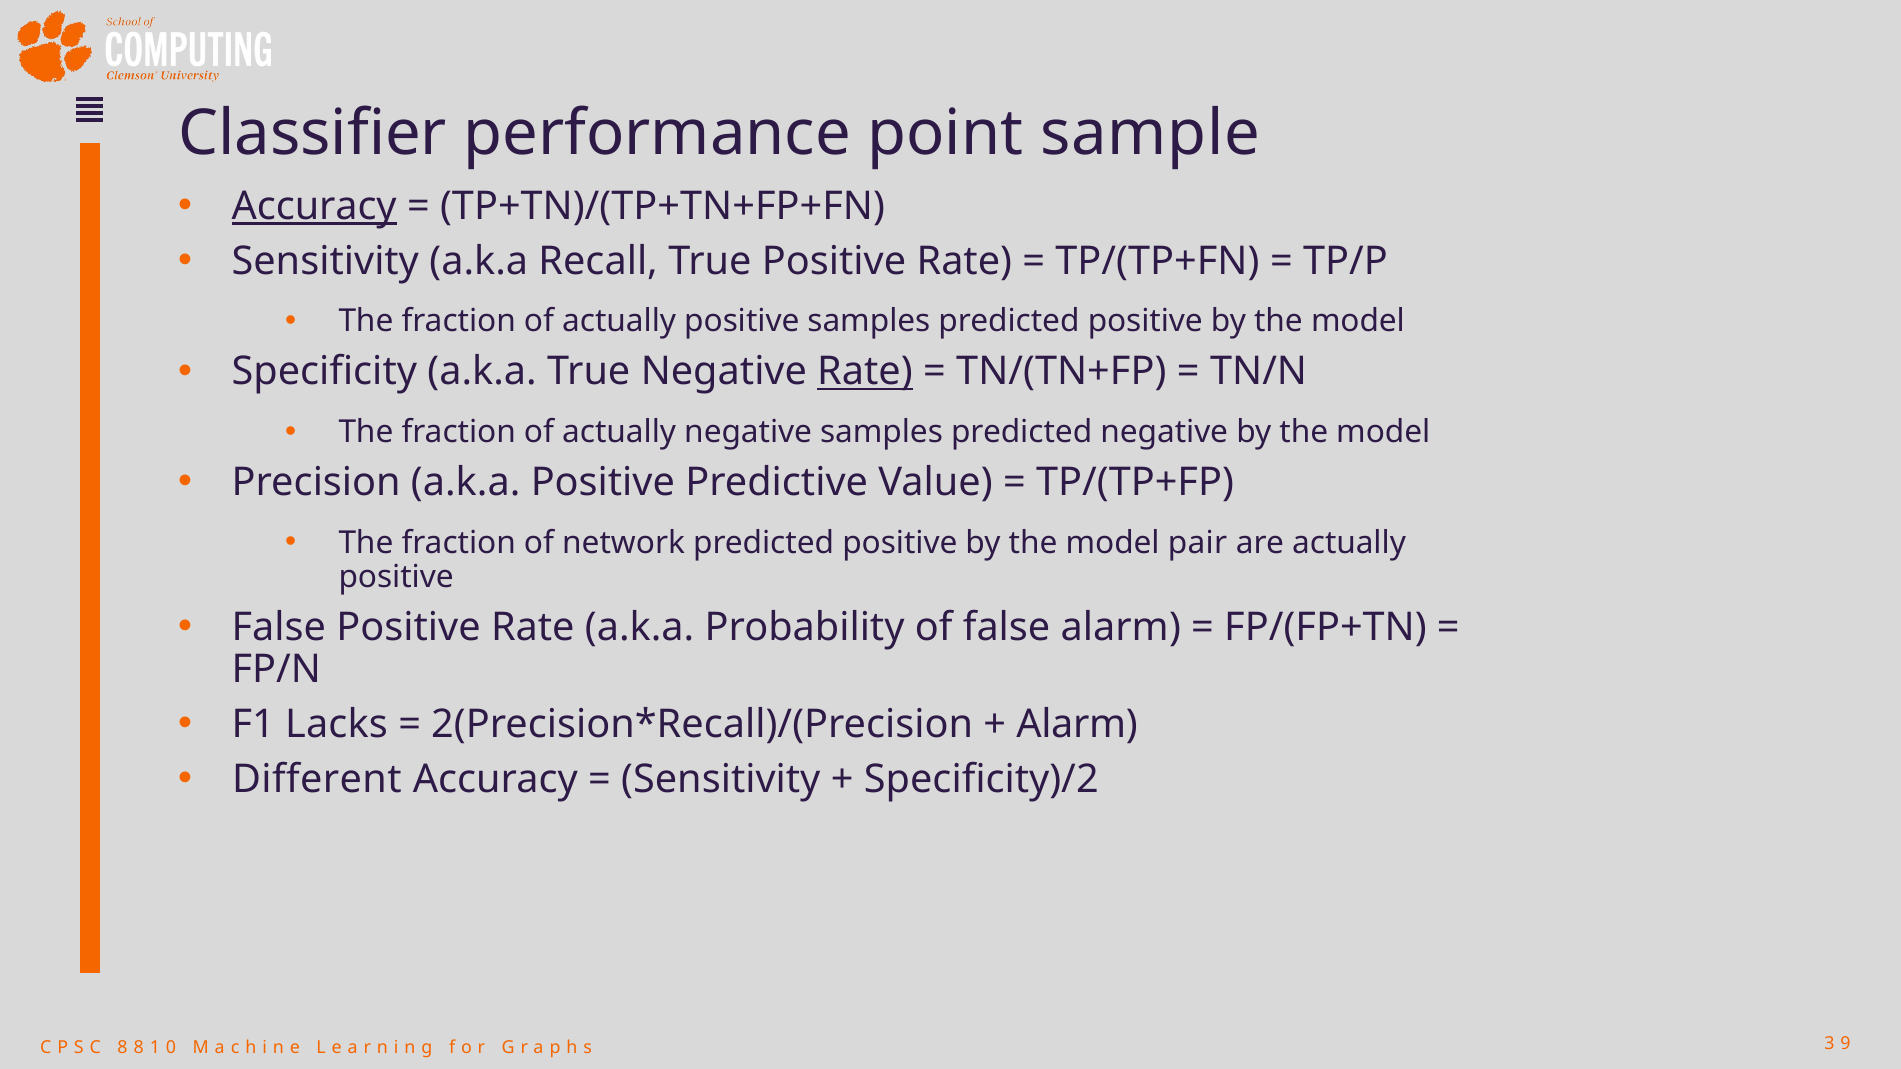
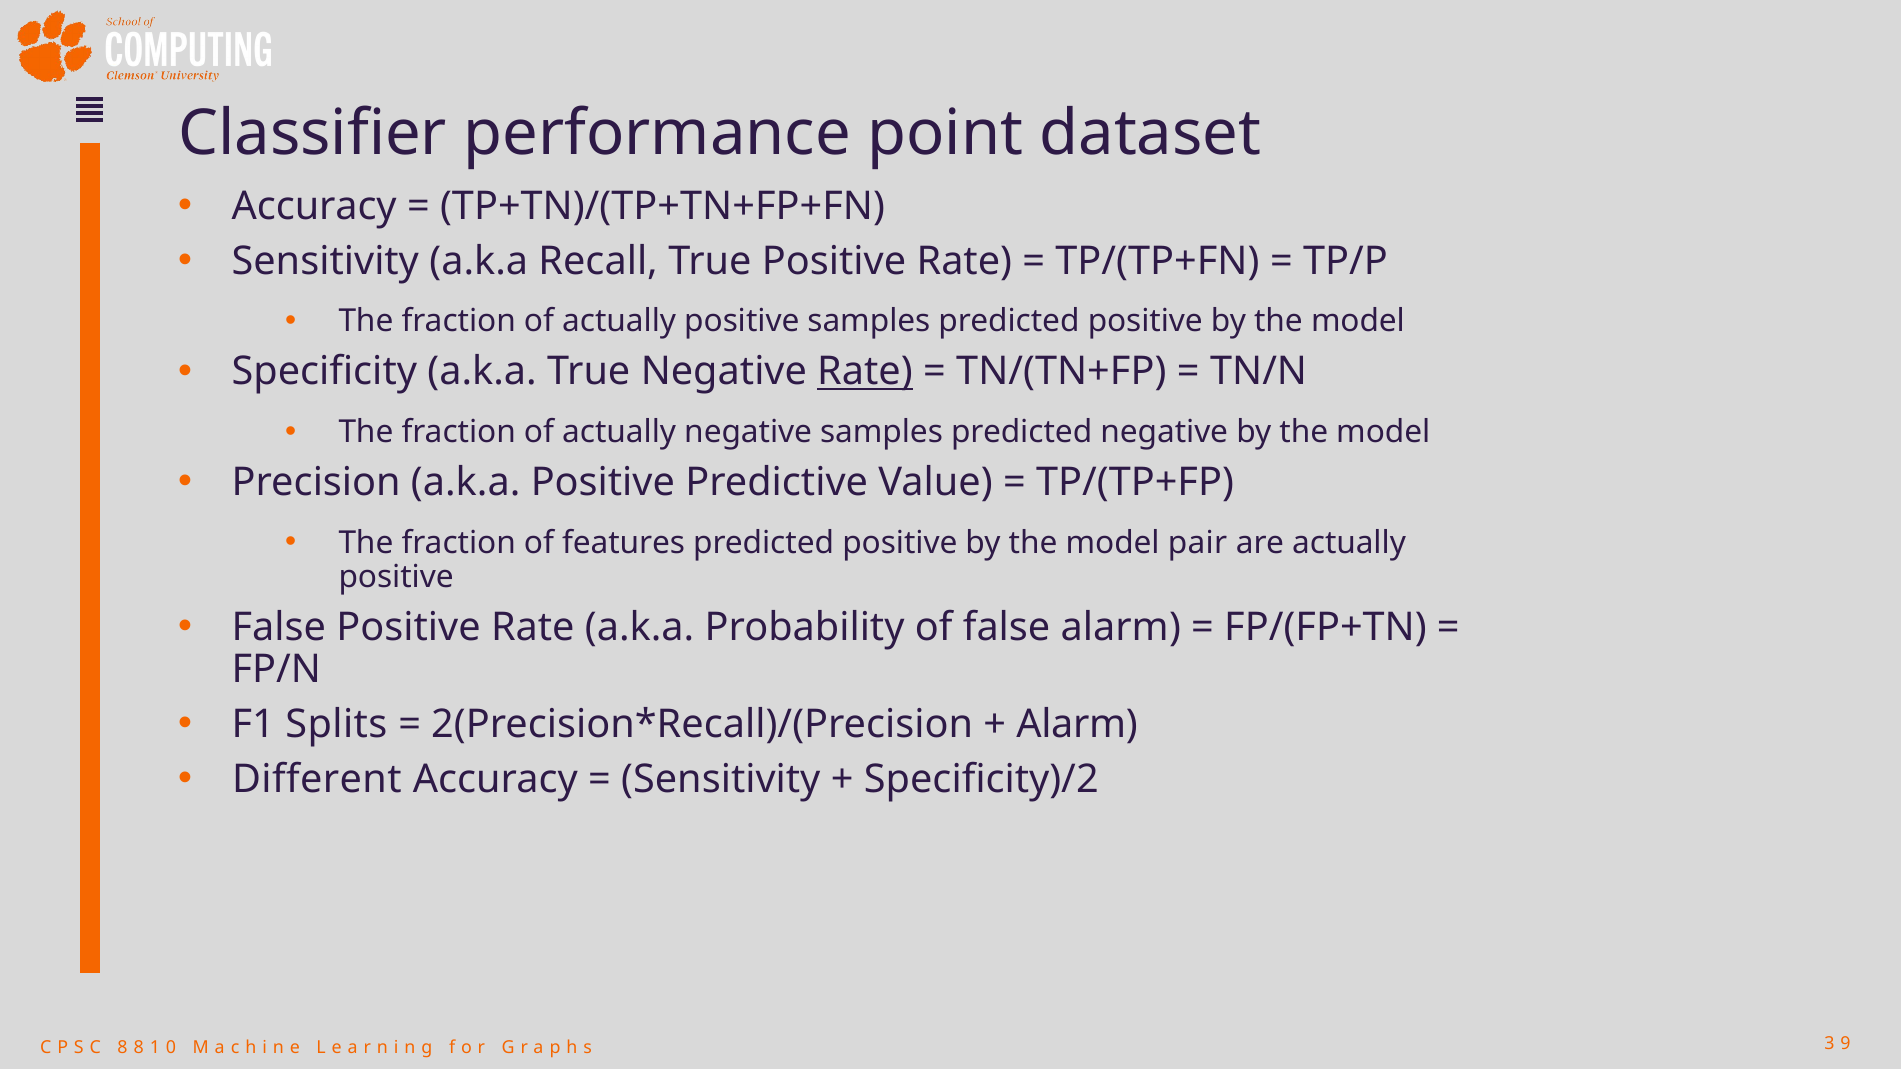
sample: sample -> dataset
Accuracy at (314, 207) underline: present -> none
network: network -> features
Lacks: Lacks -> Splits
